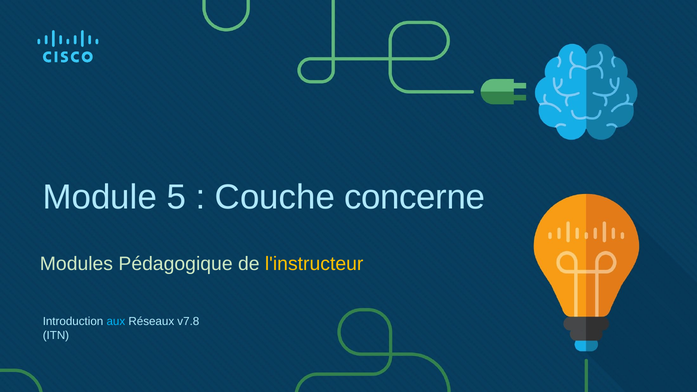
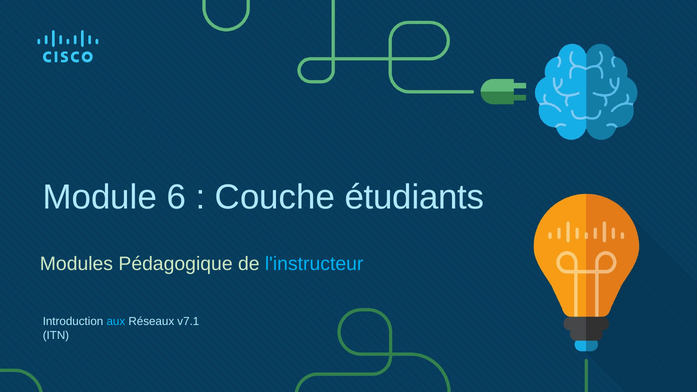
5: 5 -> 6
concerne: concerne -> étudiants
l'instructeur colour: yellow -> light blue
v7.8: v7.8 -> v7.1
